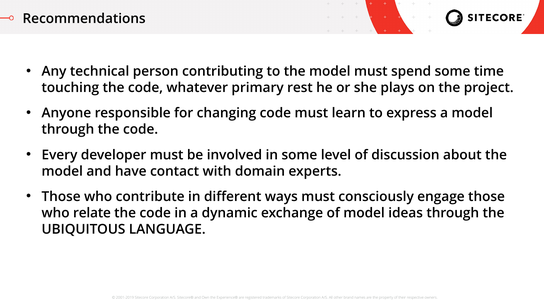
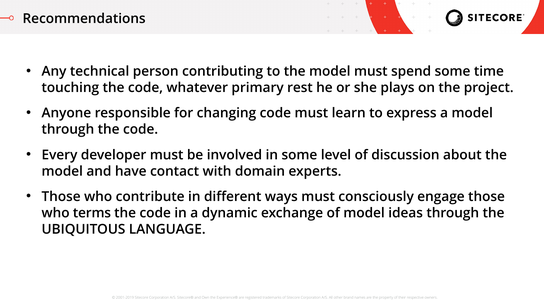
relate: relate -> terms
